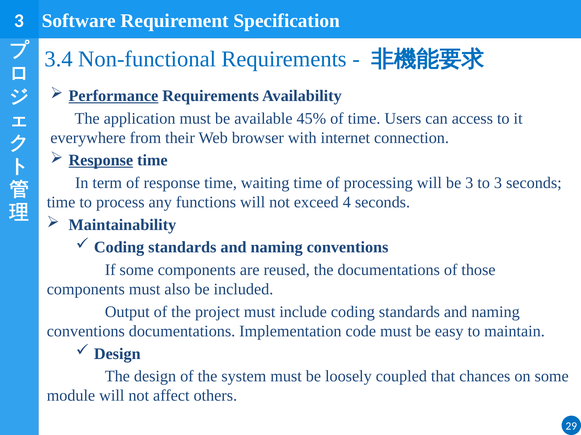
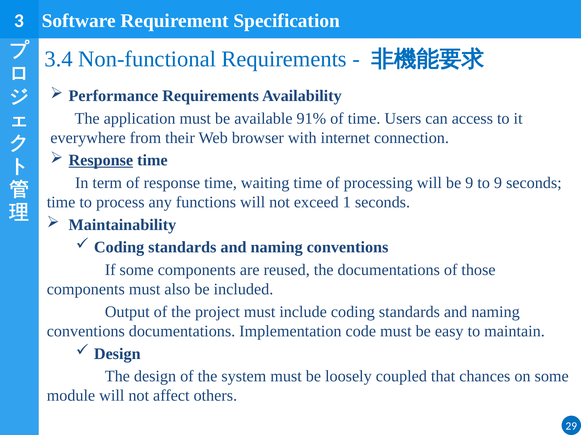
Performance underline: present -> none
45%: 45% -> 91%
be 3: 3 -> 9
to 3: 3 -> 9
4: 4 -> 1
